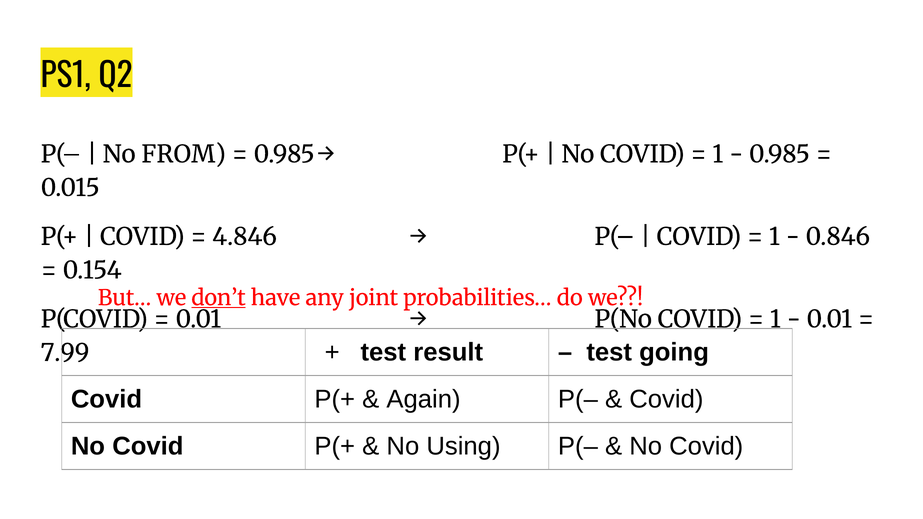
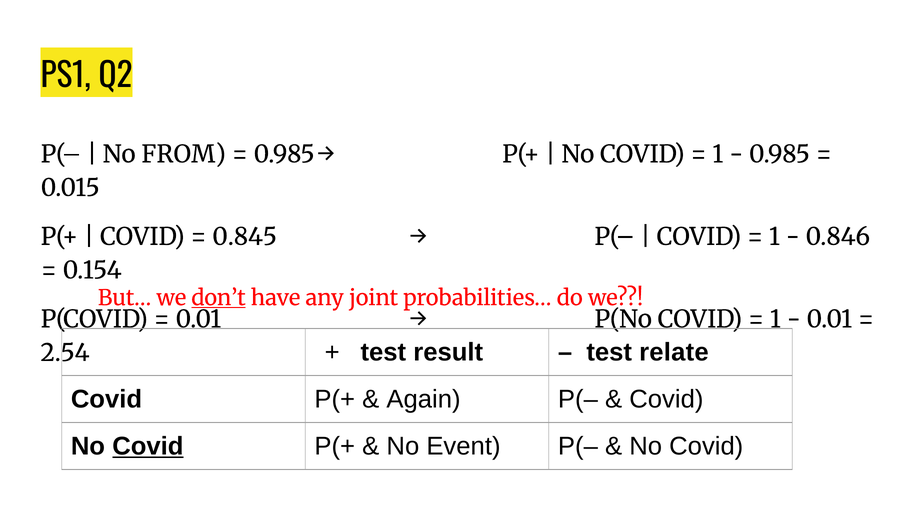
4.846: 4.846 -> 0.845
going: going -> relate
7.99: 7.99 -> 2.54
Covid at (148, 447) underline: none -> present
Using: Using -> Event
